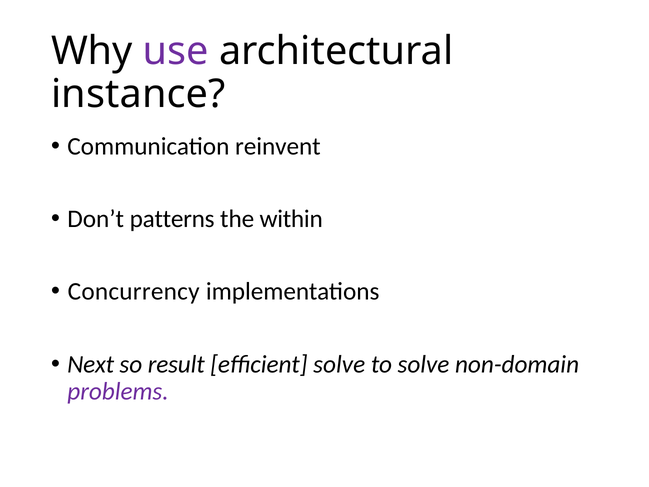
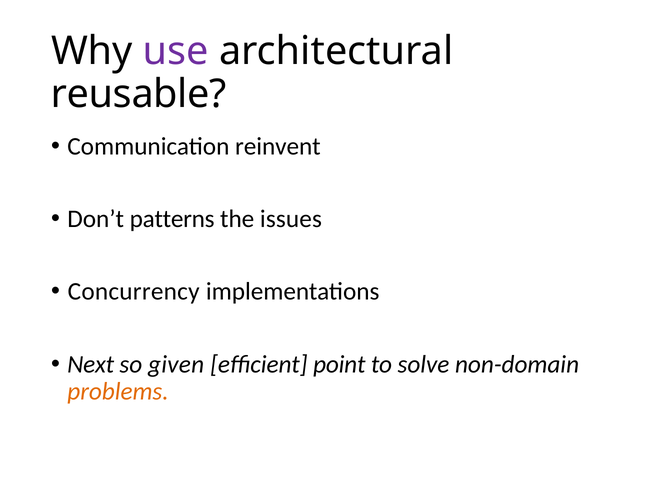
instance: instance -> reusable
within: within -> issues
result: result -> given
efficient solve: solve -> point
problems colour: purple -> orange
